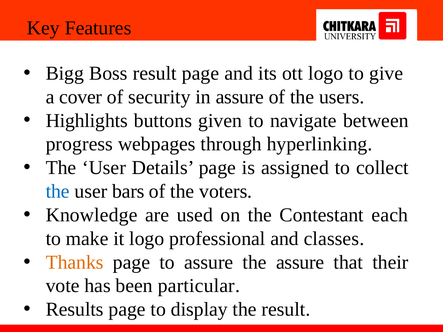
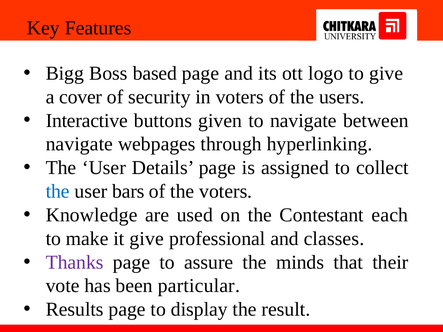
Boss result: result -> based
in assure: assure -> voters
Highlights: Highlights -> Interactive
progress at (79, 144): progress -> navigate
it logo: logo -> give
Thanks colour: orange -> purple
the assure: assure -> minds
